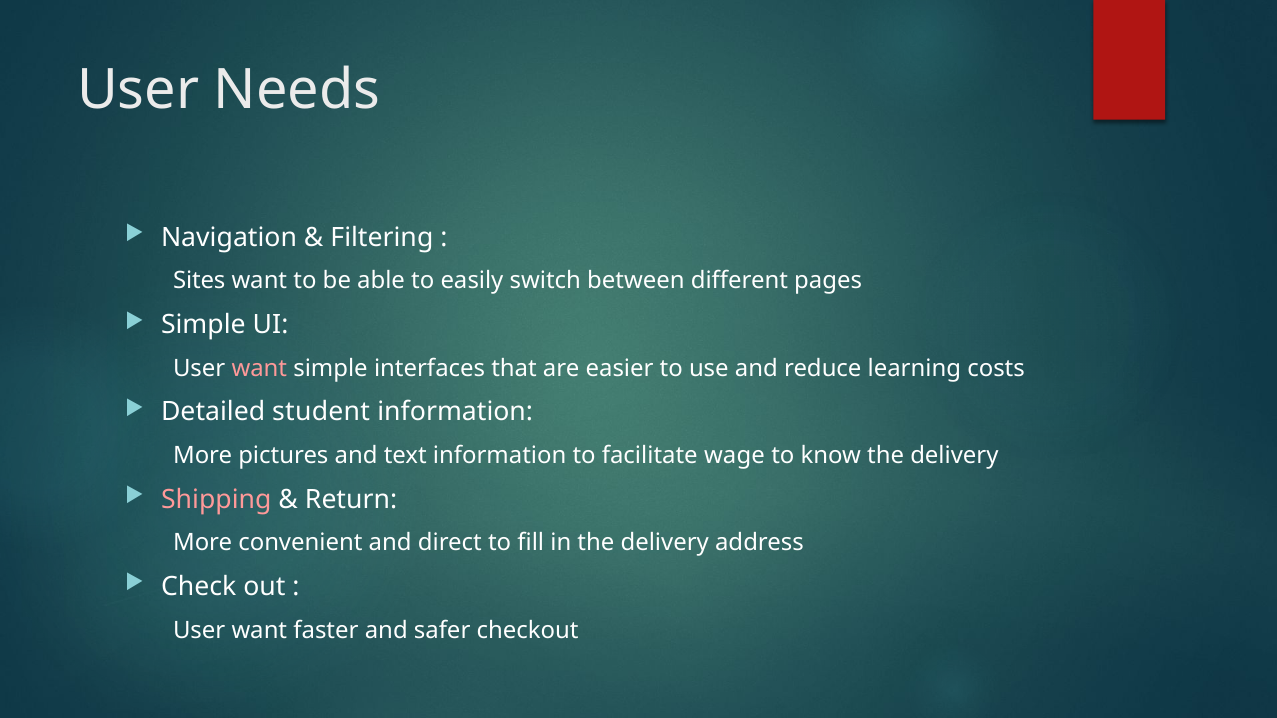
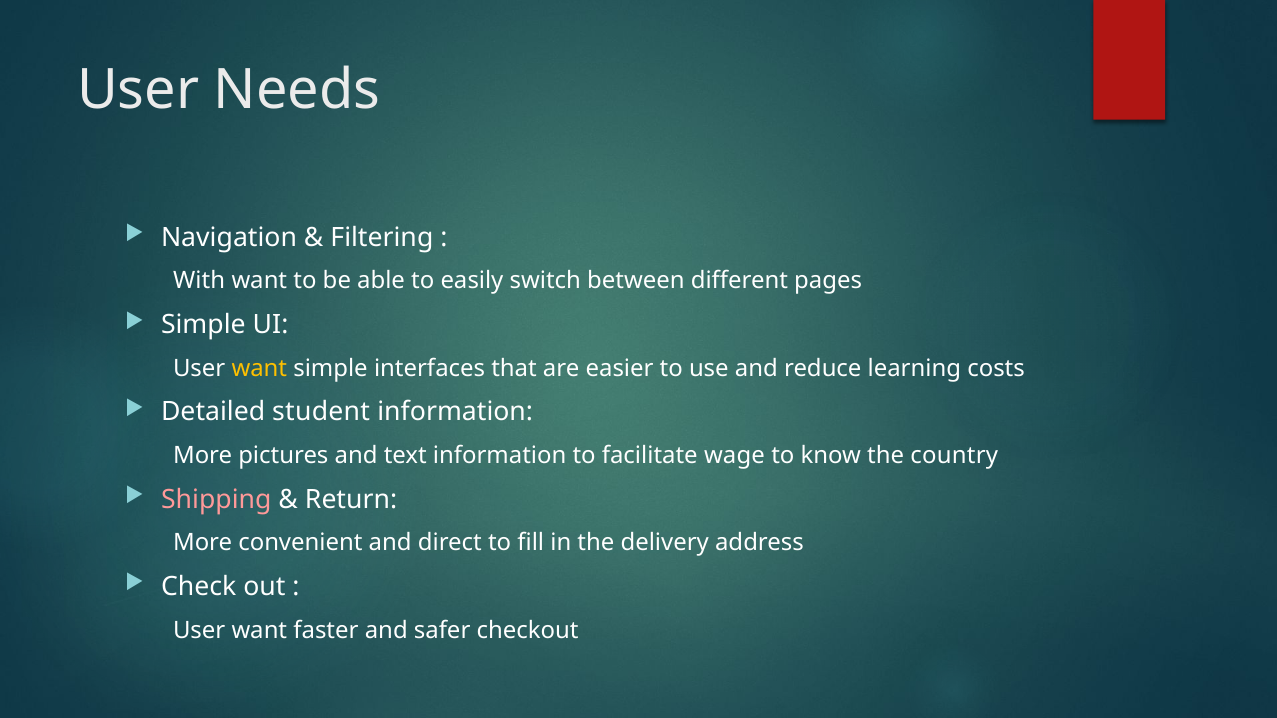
Sites: Sites -> With
want at (259, 368) colour: pink -> yellow
know the delivery: delivery -> country
